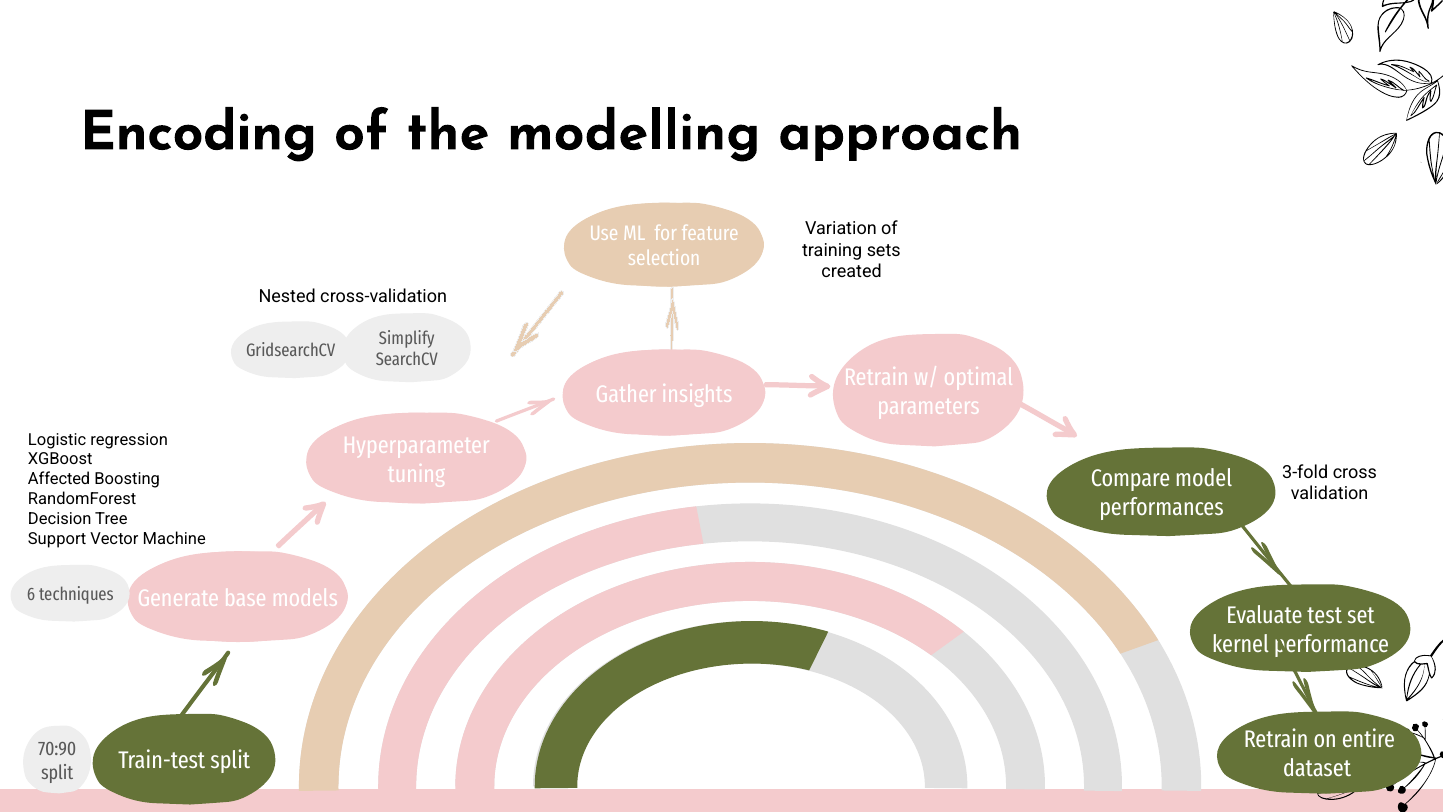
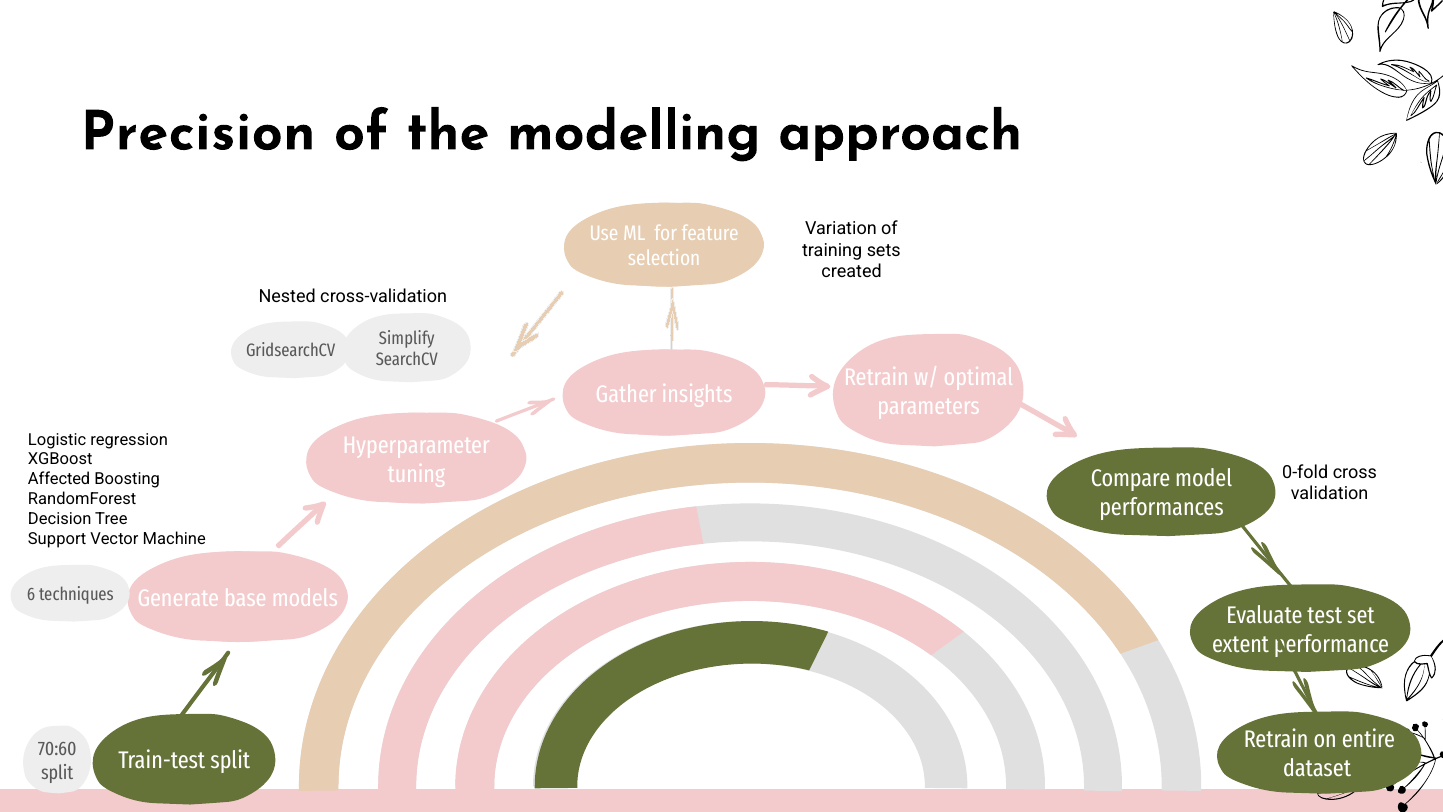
Encoding: Encoding -> Precision
3-fold: 3-fold -> 0-fold
kernel: kernel -> extent
70:90: 70:90 -> 70:60
